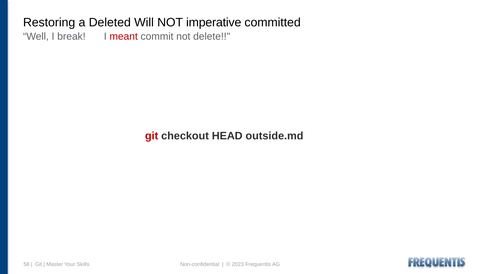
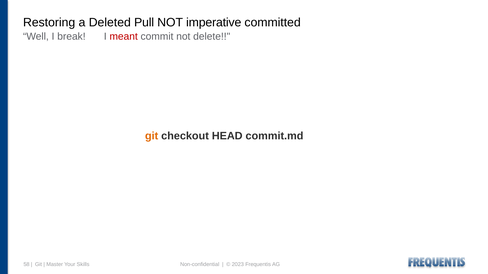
Will: Will -> Pull
git at (152, 136) colour: red -> orange
outside.md: outside.md -> commit.md
